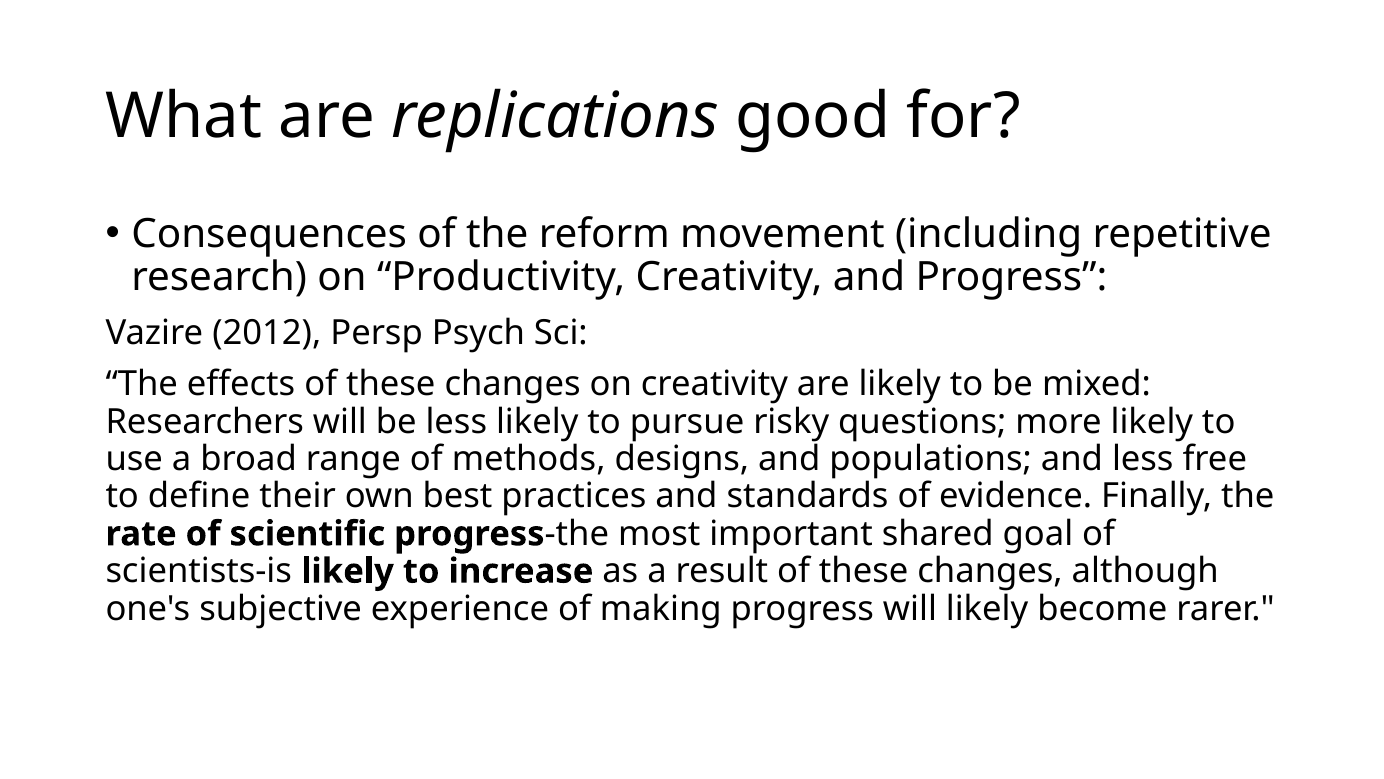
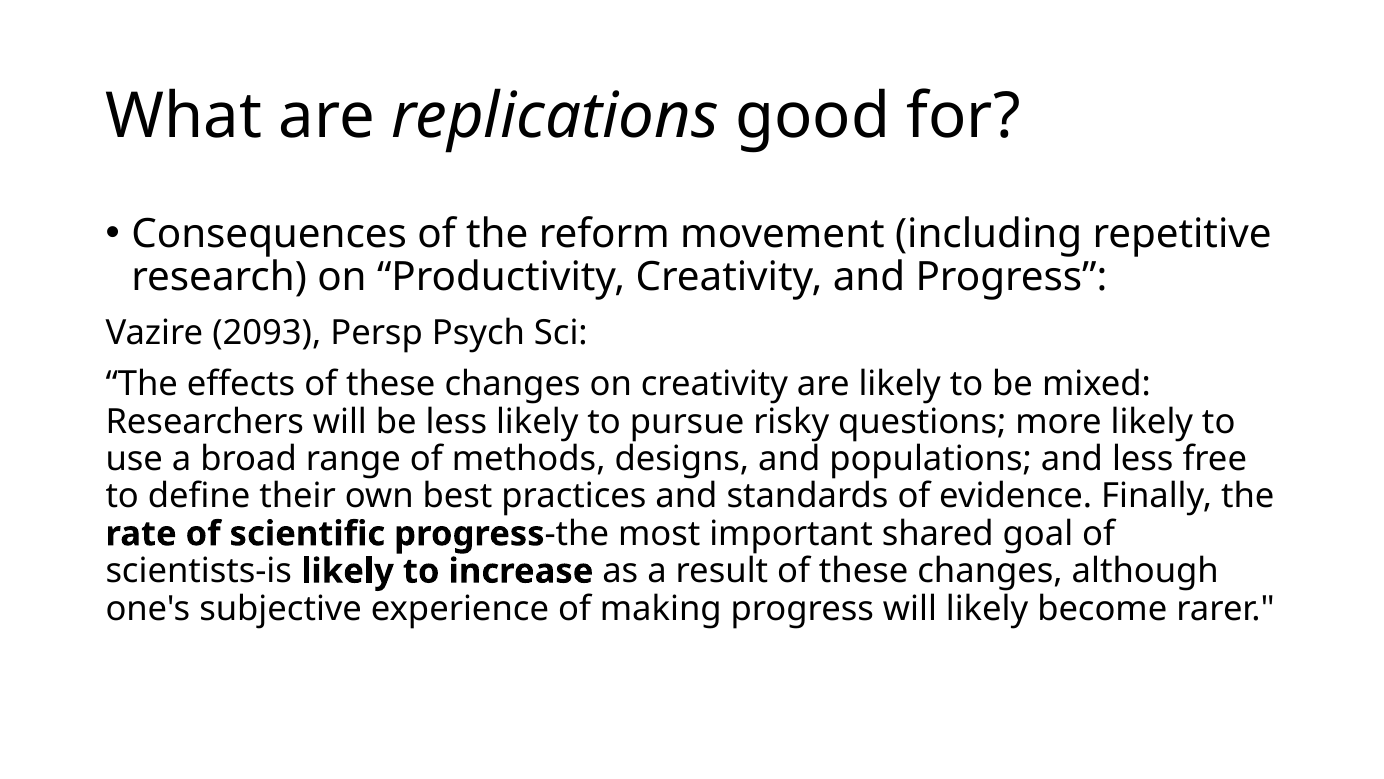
2012: 2012 -> 2093
